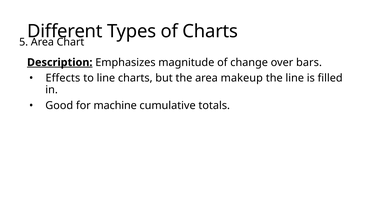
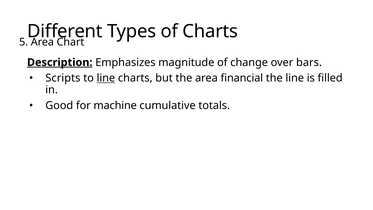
Effects: Effects -> Scripts
line at (106, 78) underline: none -> present
makeup: makeup -> financial
